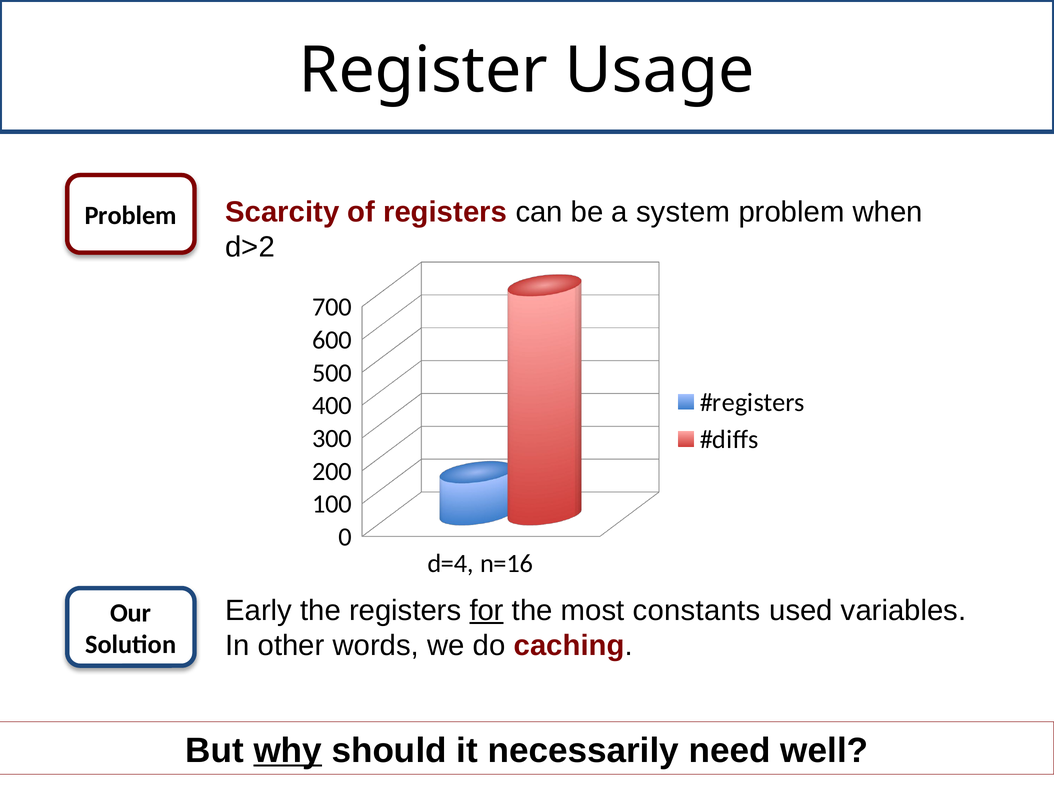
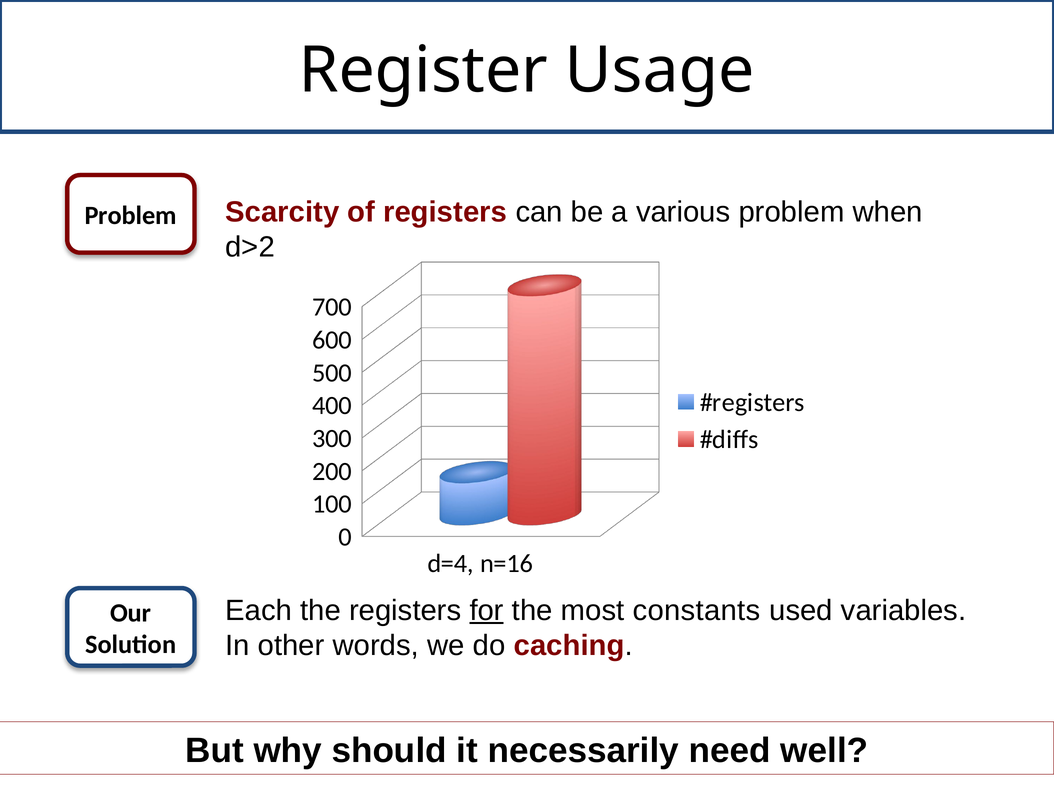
system: system -> various
Early: Early -> Each
why underline: present -> none
